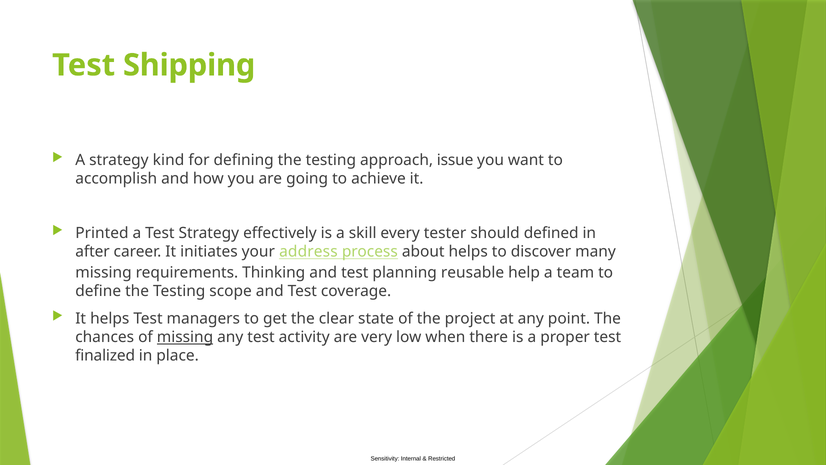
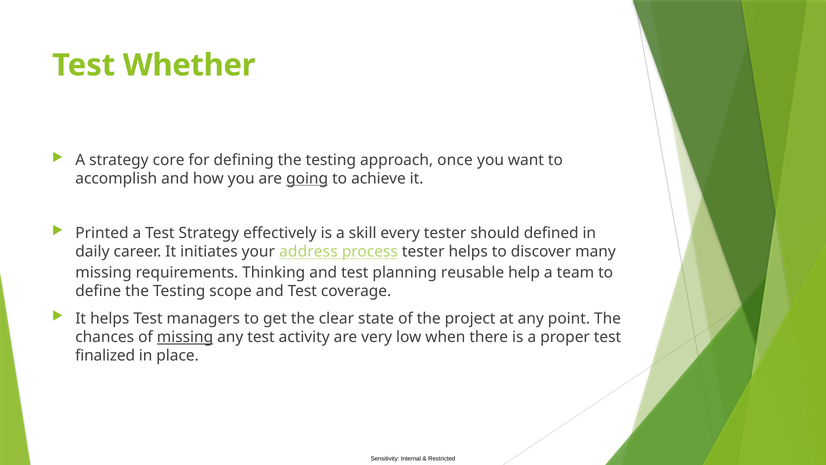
Shipping: Shipping -> Whether
kind: kind -> core
issue: issue -> once
going underline: none -> present
after: after -> daily
process about: about -> tester
